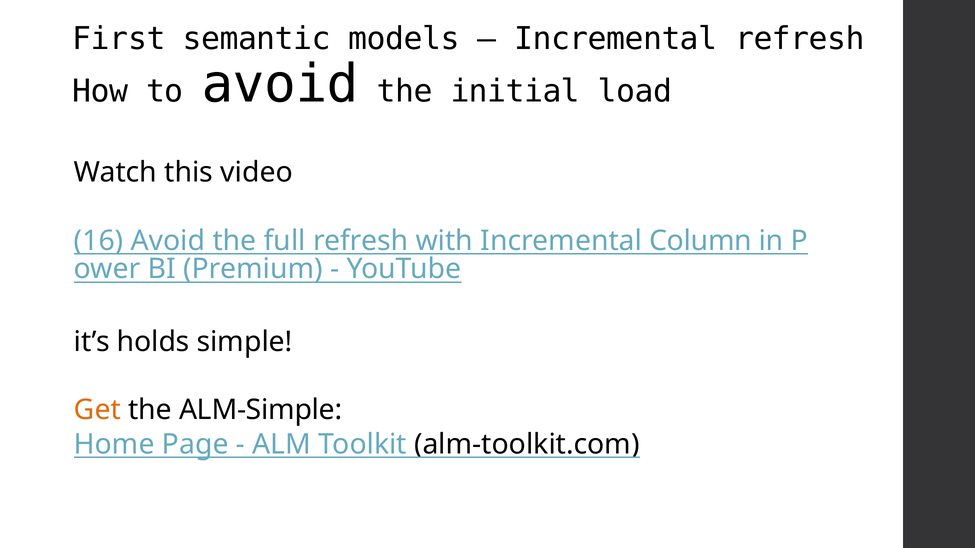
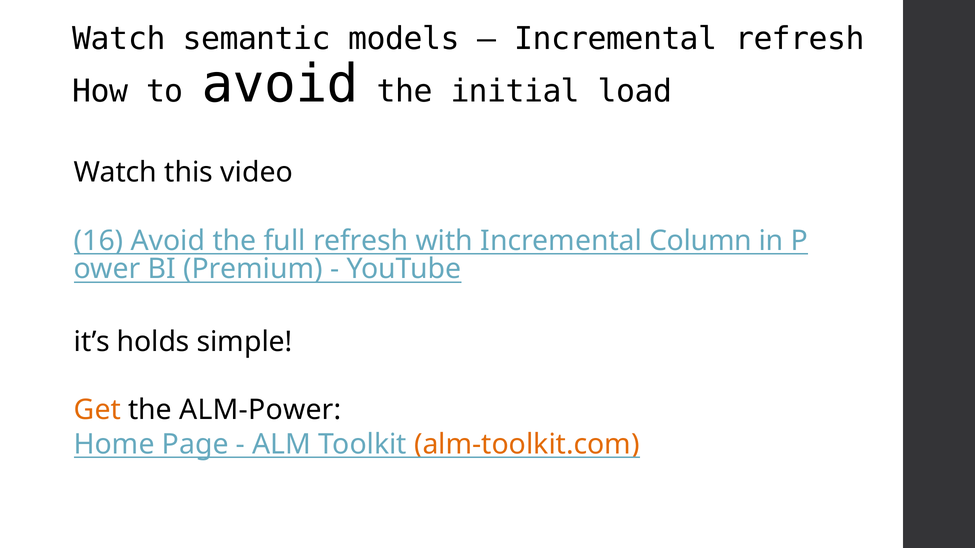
First at (119, 39): First -> Watch
ALM-Simple: ALM-Simple -> ALM-Power
alm-toolkit.com colour: black -> orange
